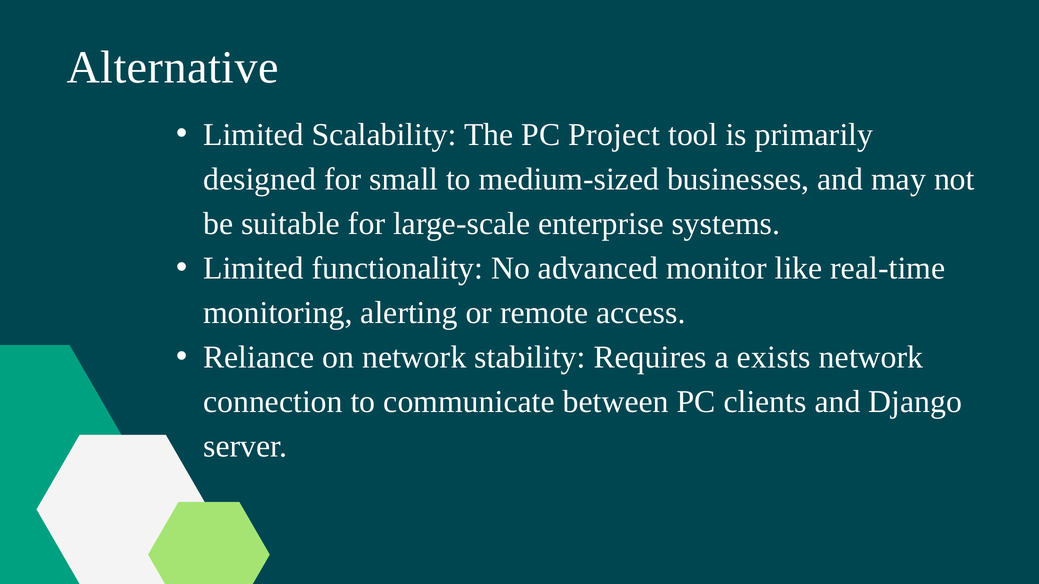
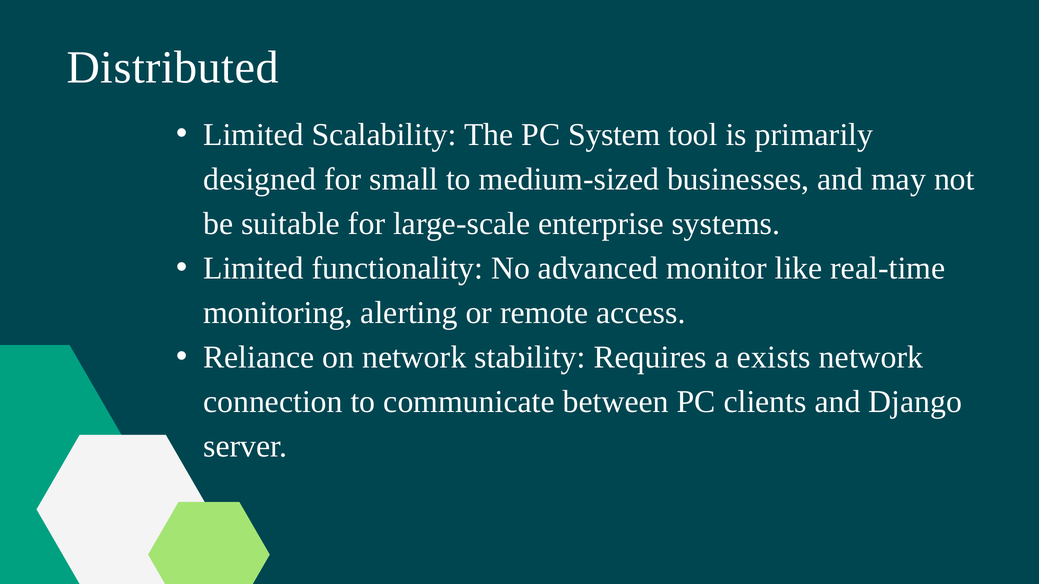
Alternative: Alternative -> Distributed
Project: Project -> System
